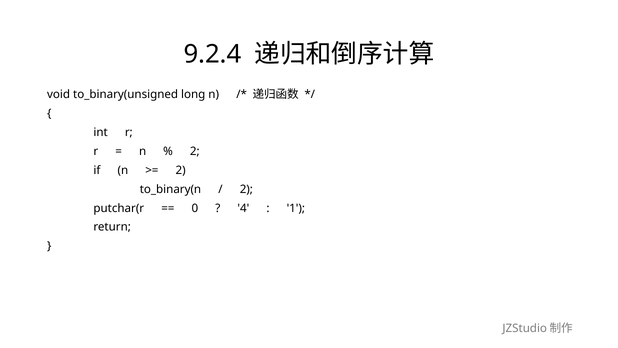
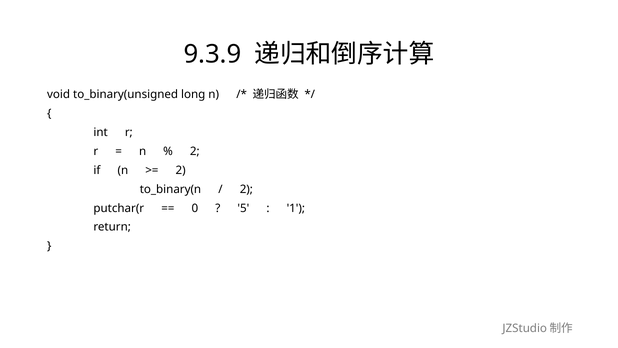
9.2.4: 9.2.4 -> 9.3.9
4: 4 -> 5
